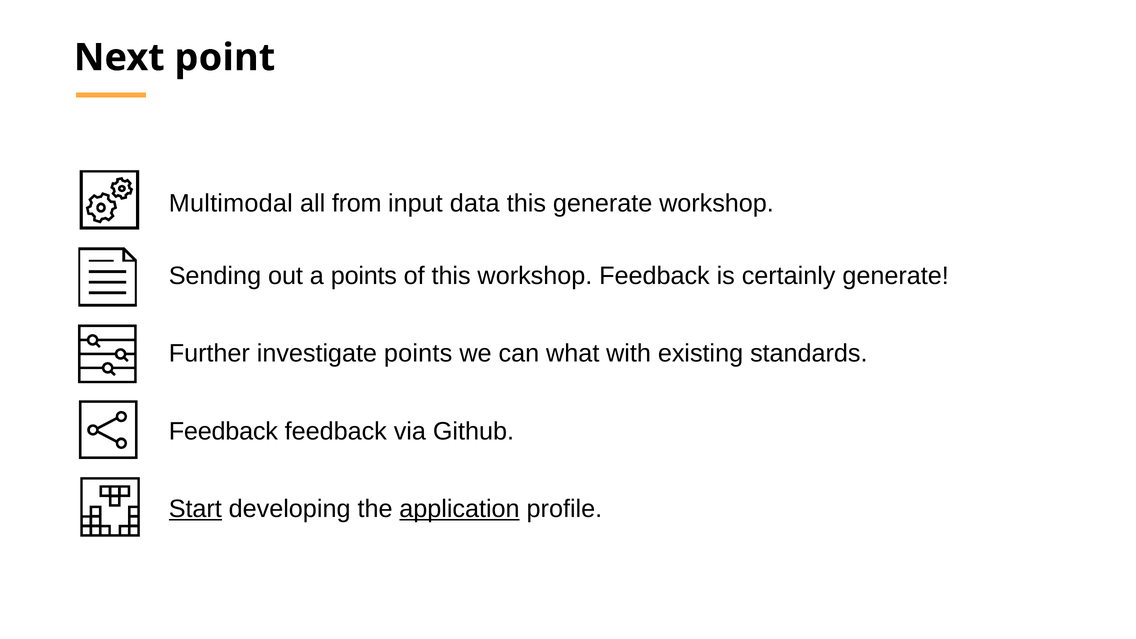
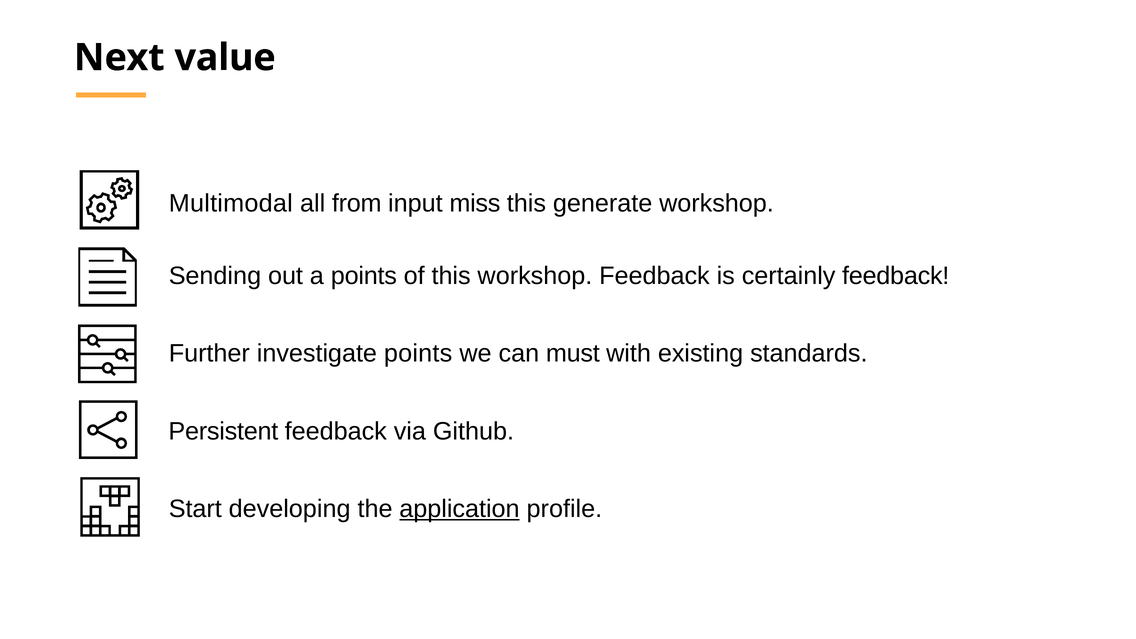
point: point -> value
data: data -> miss
certainly generate: generate -> feedback
what: what -> must
Feedback at (223, 431): Feedback -> Persistent
Start underline: present -> none
